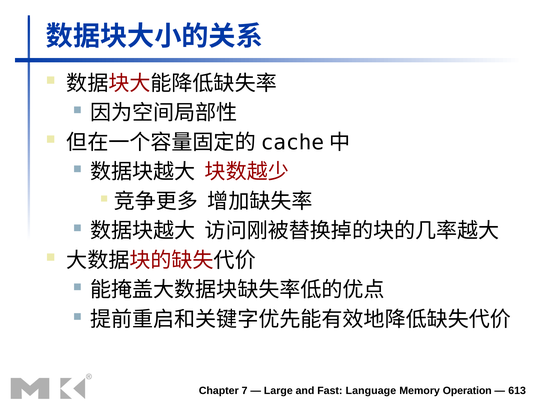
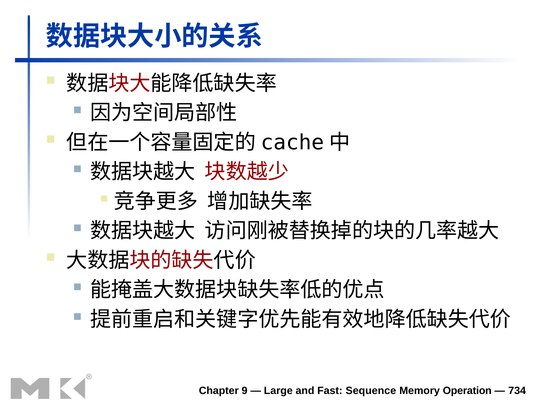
7: 7 -> 9
Language: Language -> Sequence
613: 613 -> 734
